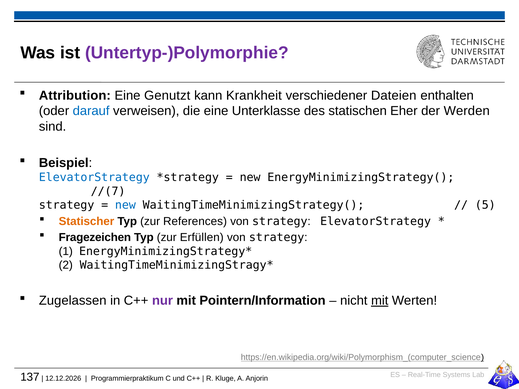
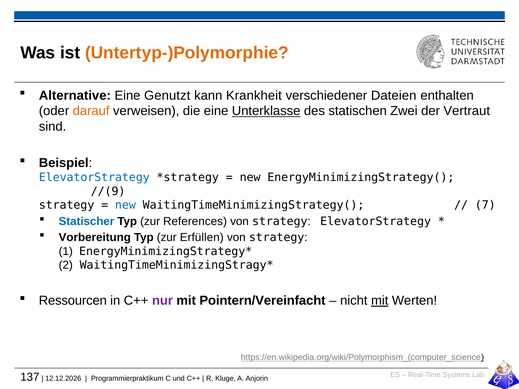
Untertyp-)Polymorphie colour: purple -> orange
Attribution: Attribution -> Alternative
darauf colour: blue -> orange
Unterklasse underline: none -> present
Eher: Eher -> Zwei
Werden: Werden -> Vertraut
//(7: //(7 -> //(9
5: 5 -> 7
Statischer colour: orange -> blue
Fragezeichen: Fragezeichen -> Vorbereitung
Zugelassen: Zugelassen -> Ressourcen
Pointern/Information: Pointern/Information -> Pointern/Vereinfacht
